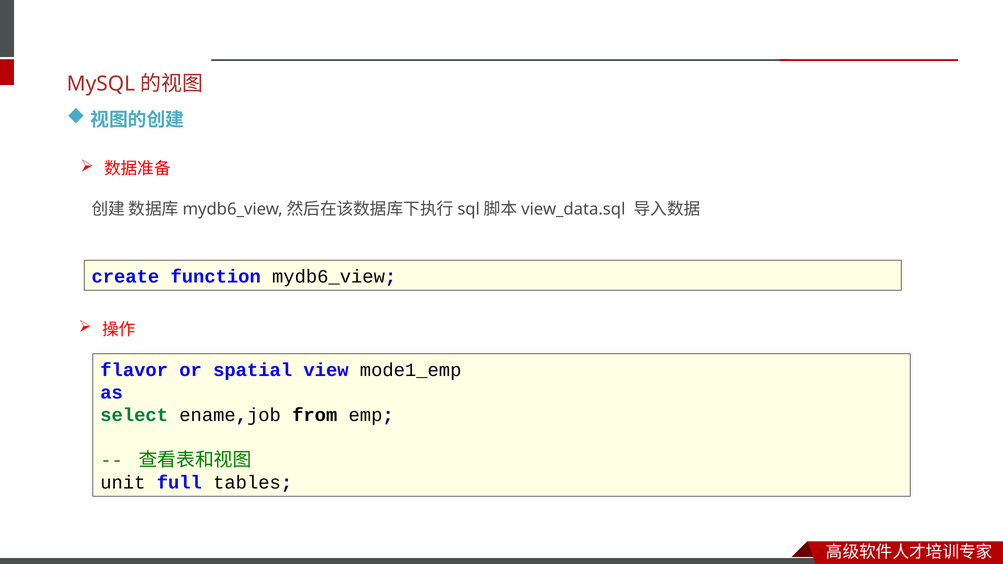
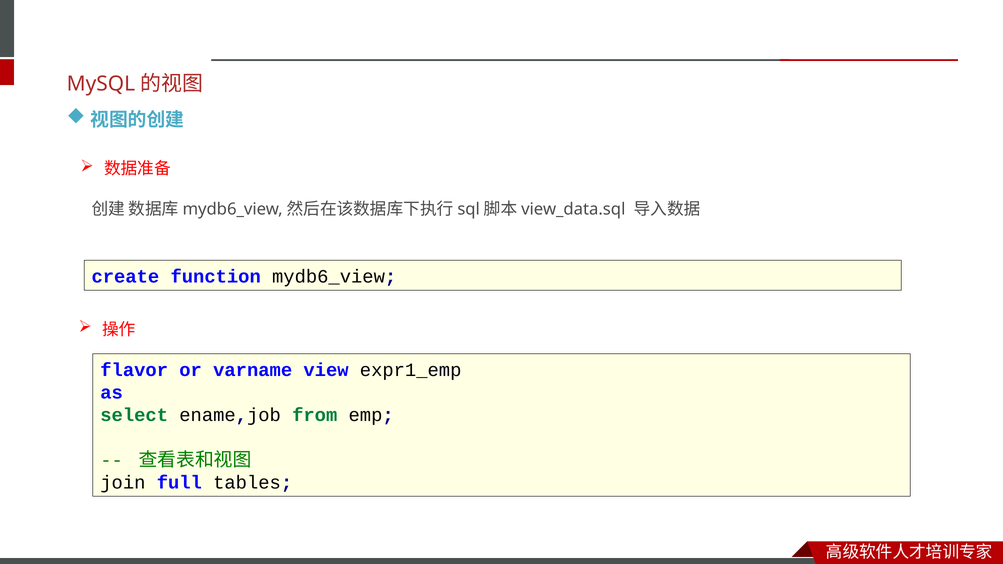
spatial: spatial -> varname
mode1_emp: mode1_emp -> expr1_emp
from colour: black -> green
unit: unit -> join
